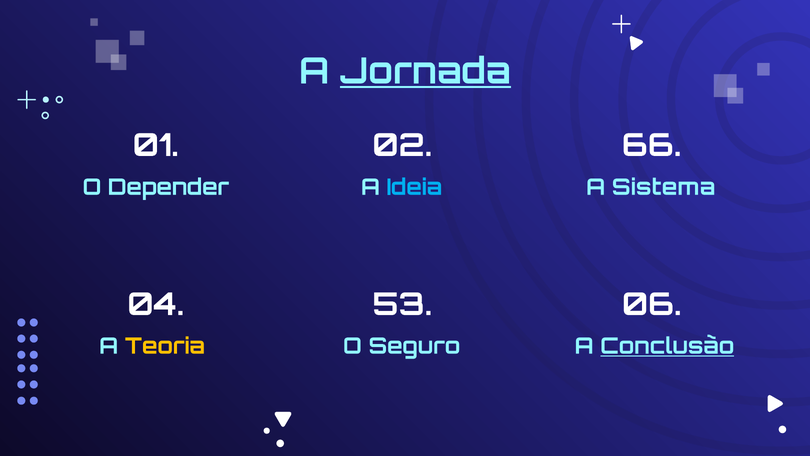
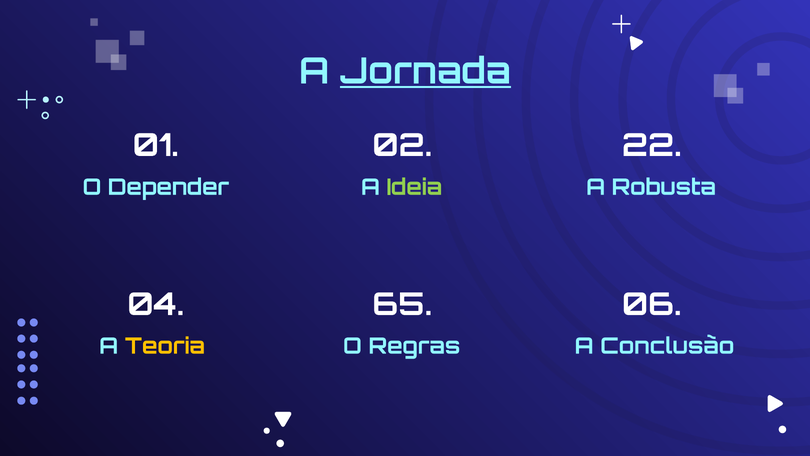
66: 66 -> 22
Ideia colour: light blue -> light green
Sistema: Sistema -> Robusta
53: 53 -> 65
Seguro: Seguro -> Regras
Conclusão underline: present -> none
